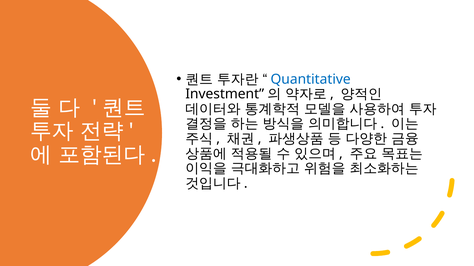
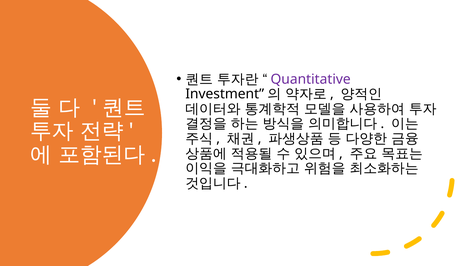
Quantitative colour: blue -> purple
